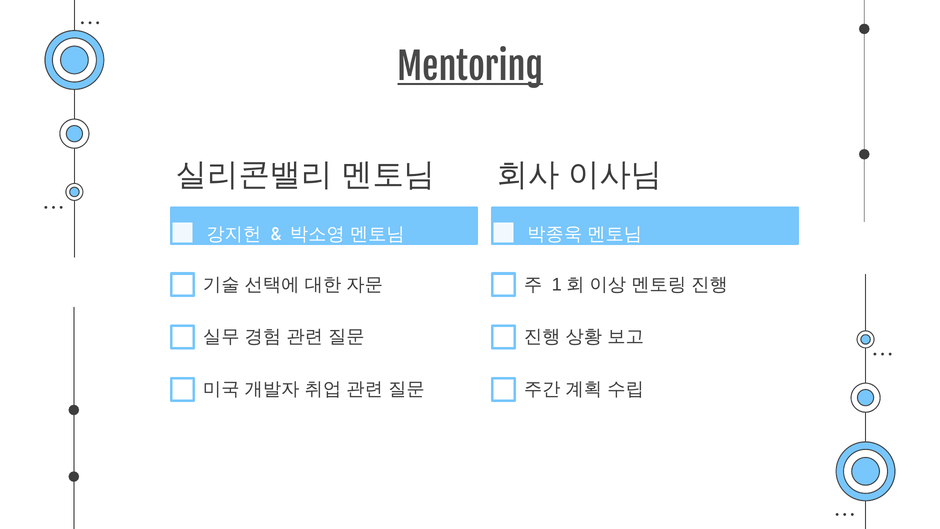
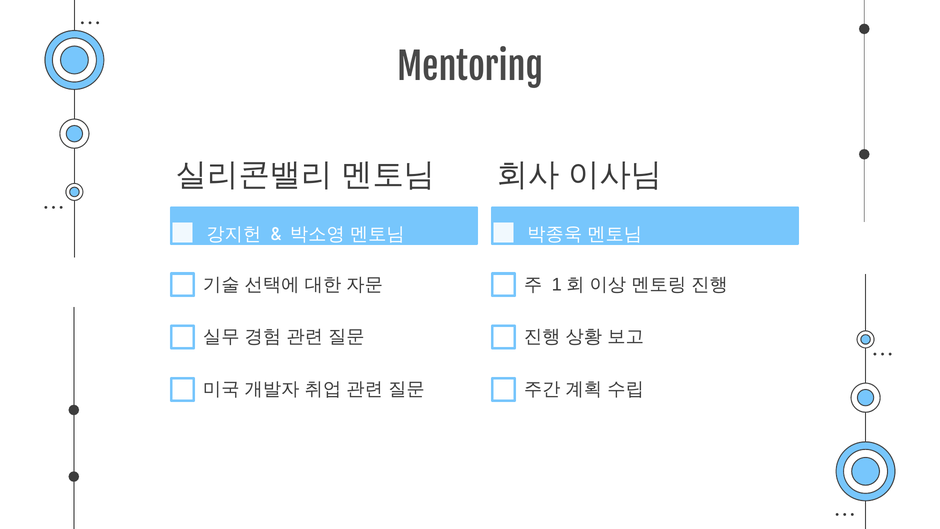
Mentoring underline: present -> none
